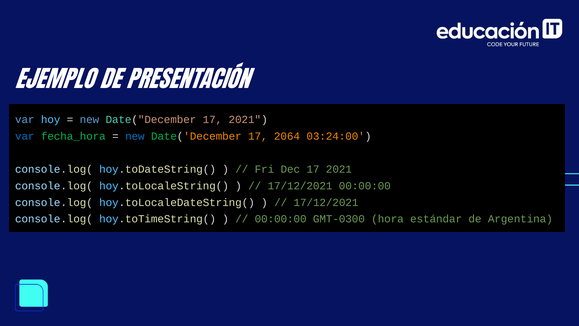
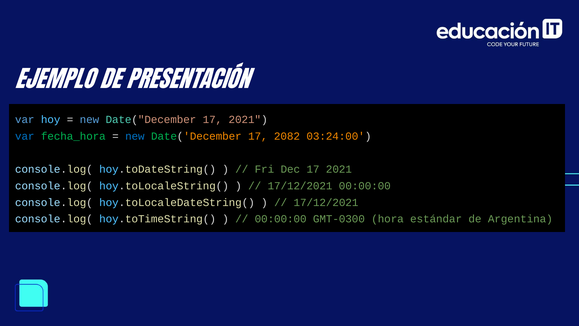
2064: 2064 -> 2082
